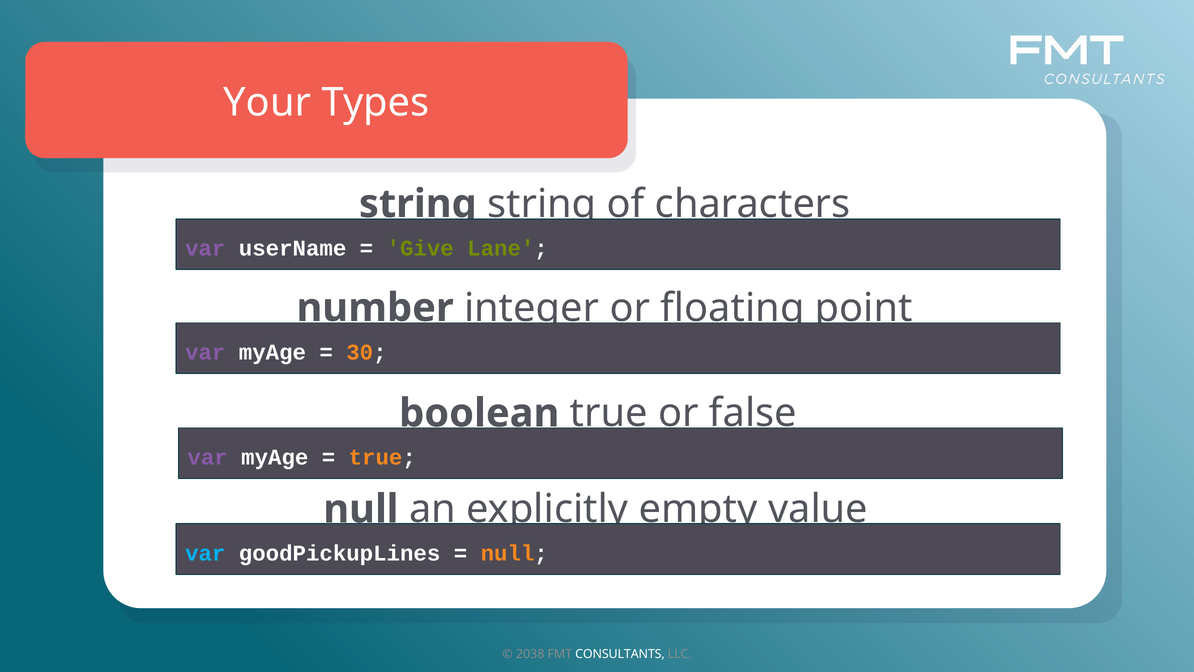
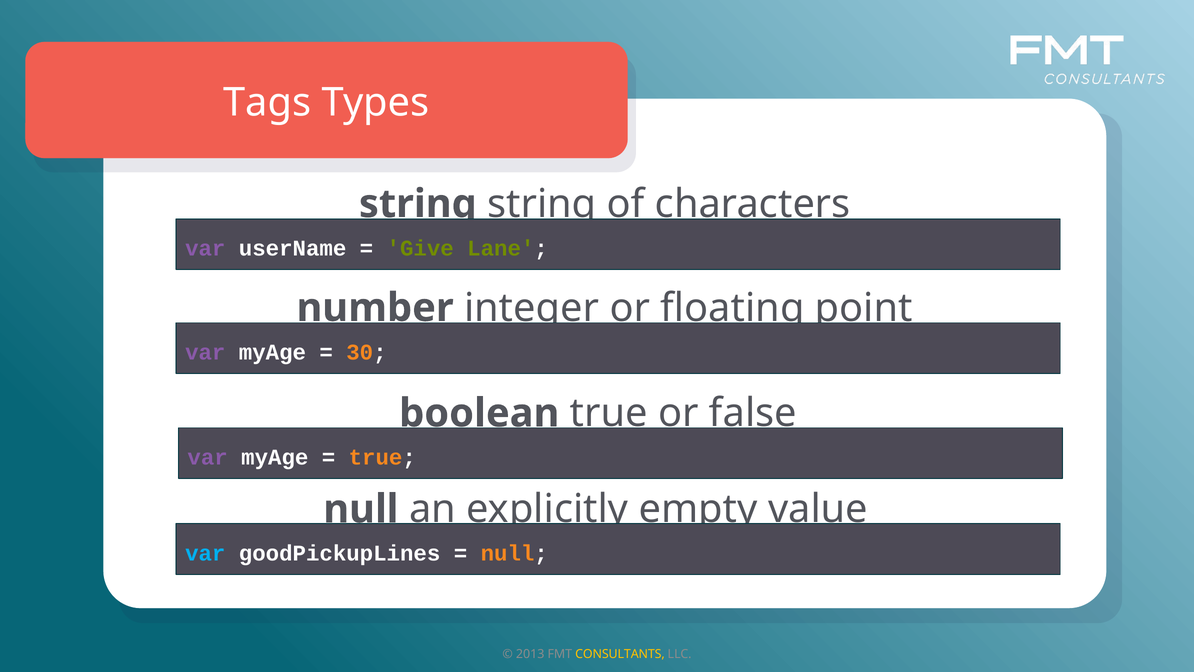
Your: Your -> Tags
2038: 2038 -> 2013
CONSULTANTS colour: white -> yellow
